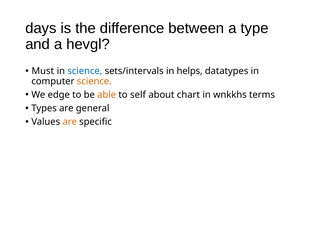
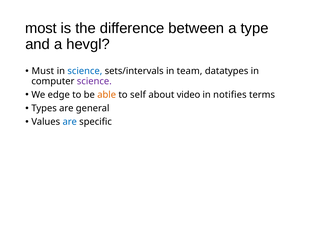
days: days -> most
helps: helps -> team
science at (94, 81) colour: orange -> purple
chart: chart -> video
wnkkhs: wnkkhs -> notifies
are at (70, 122) colour: orange -> blue
